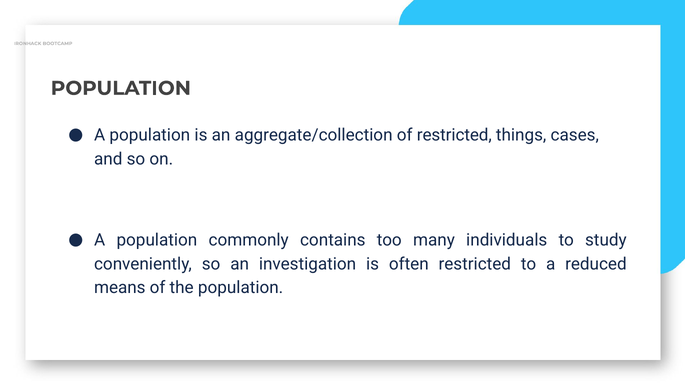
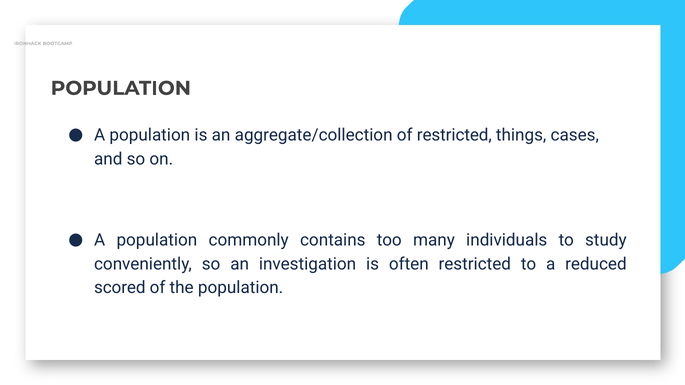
means: means -> scored
